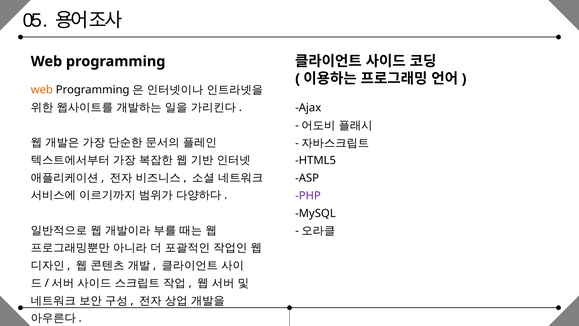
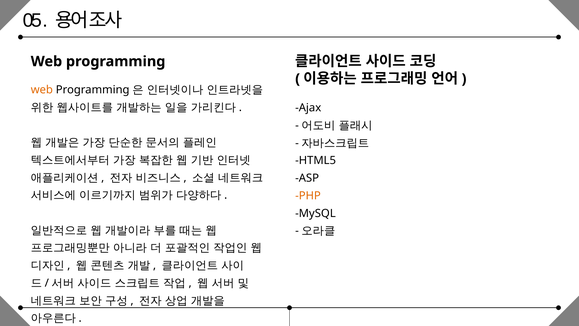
PHP colour: purple -> orange
